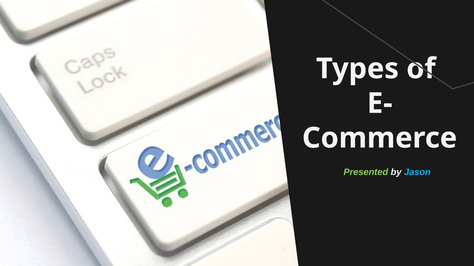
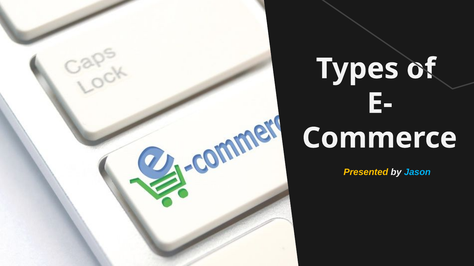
Presented colour: light green -> yellow
